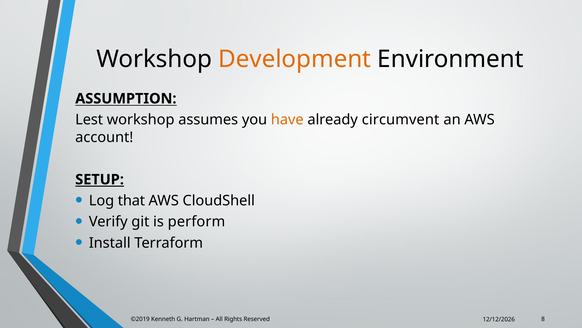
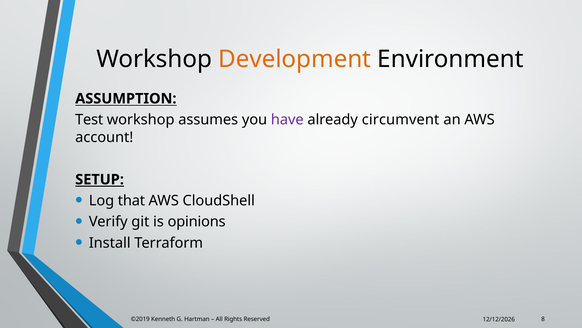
Lest: Lest -> Test
have colour: orange -> purple
perform: perform -> opinions
